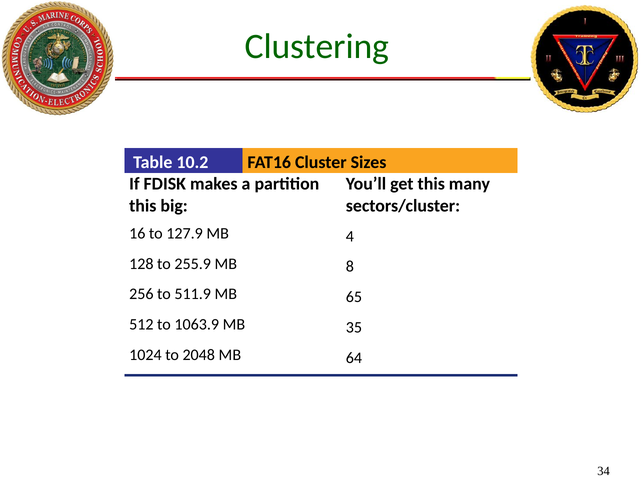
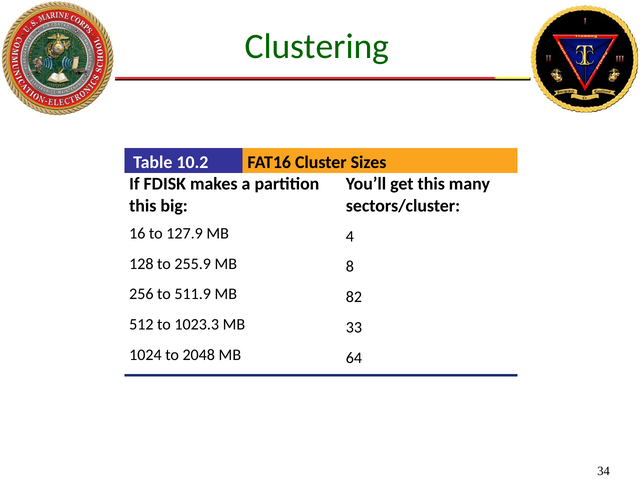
65: 65 -> 82
1063.9: 1063.9 -> 1023.3
35: 35 -> 33
